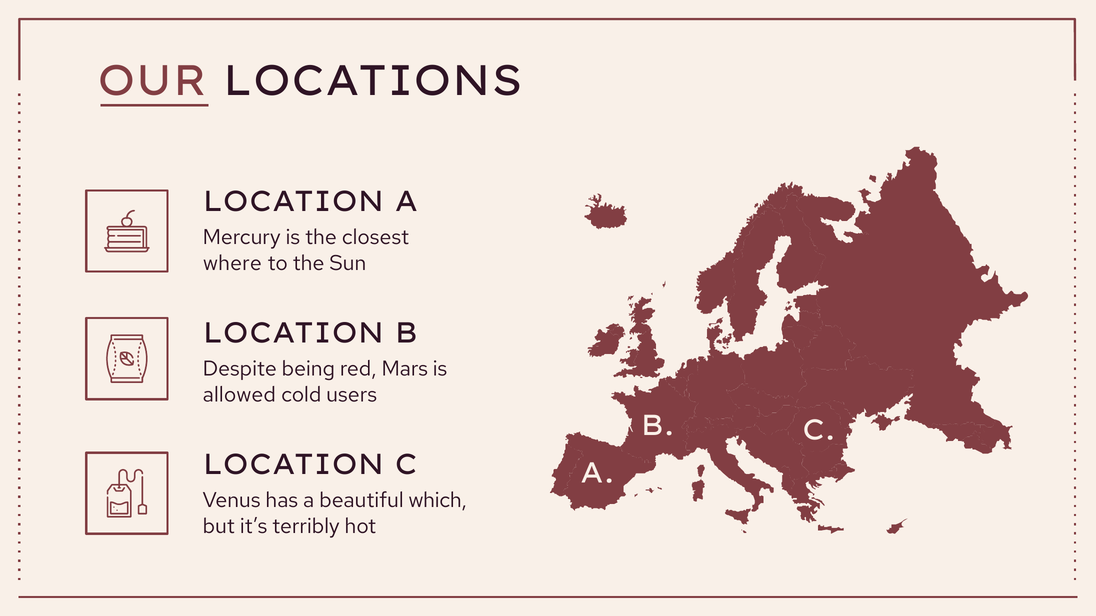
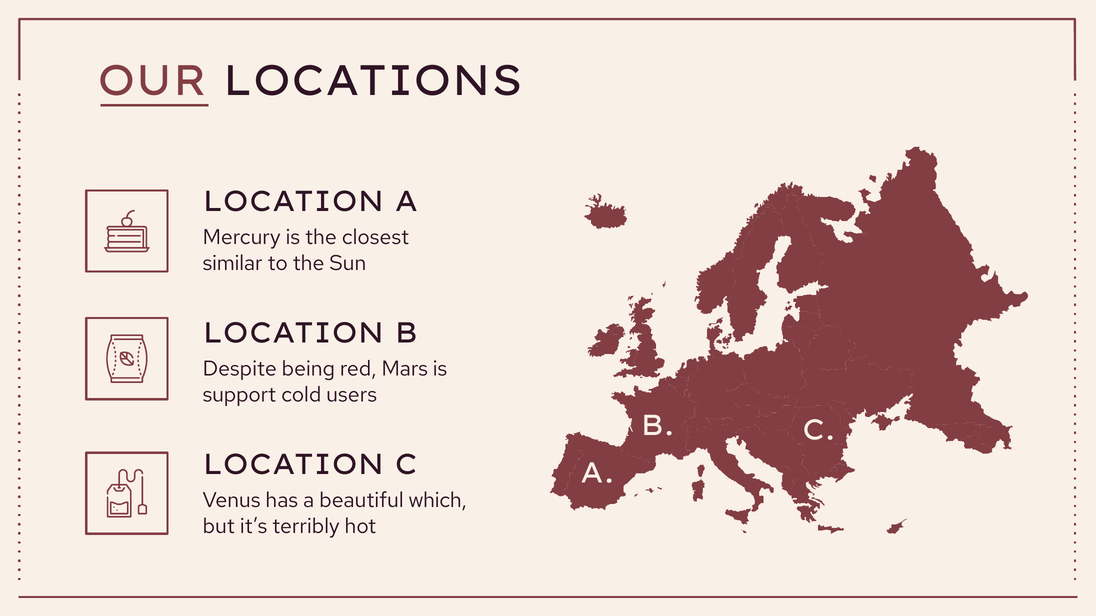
where: where -> similar
allowed: allowed -> support
